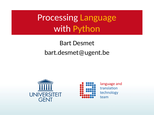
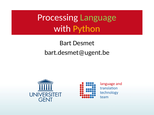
Language colour: yellow -> light green
